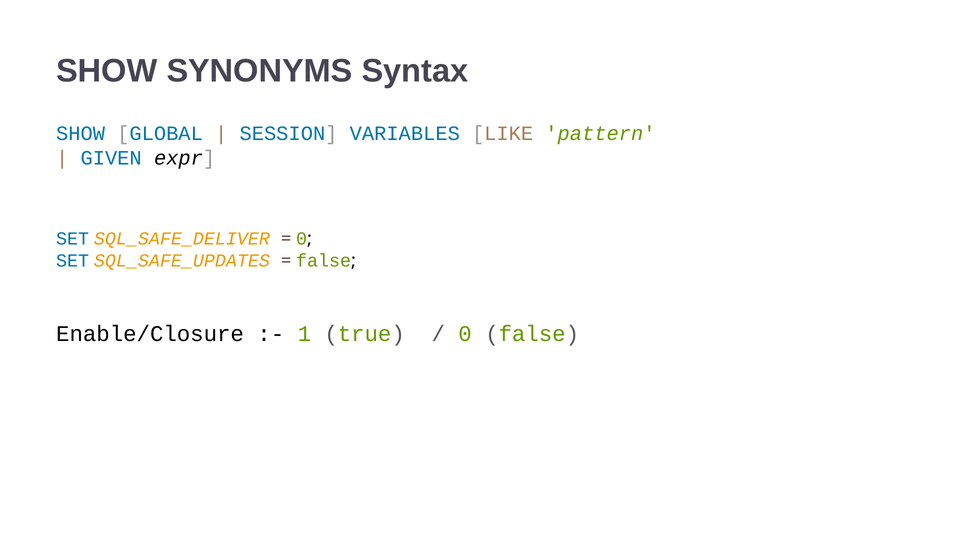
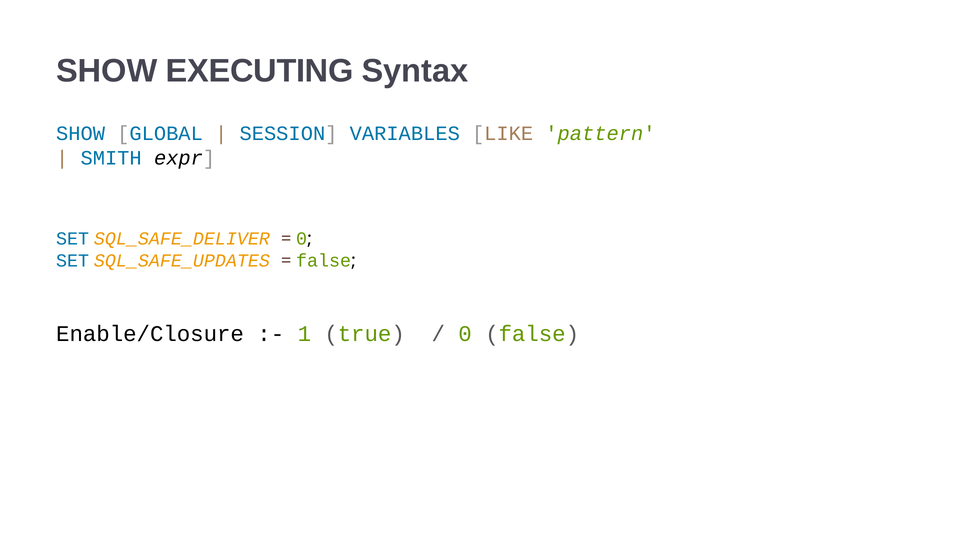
SYNONYMS: SYNONYMS -> EXECUTING
GIVEN: GIVEN -> SMITH
